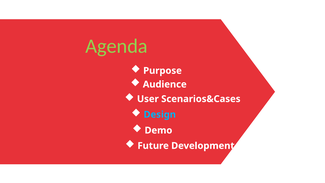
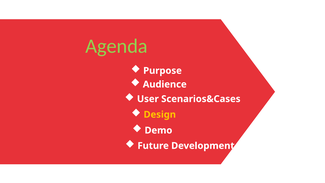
Design colour: light blue -> yellow
